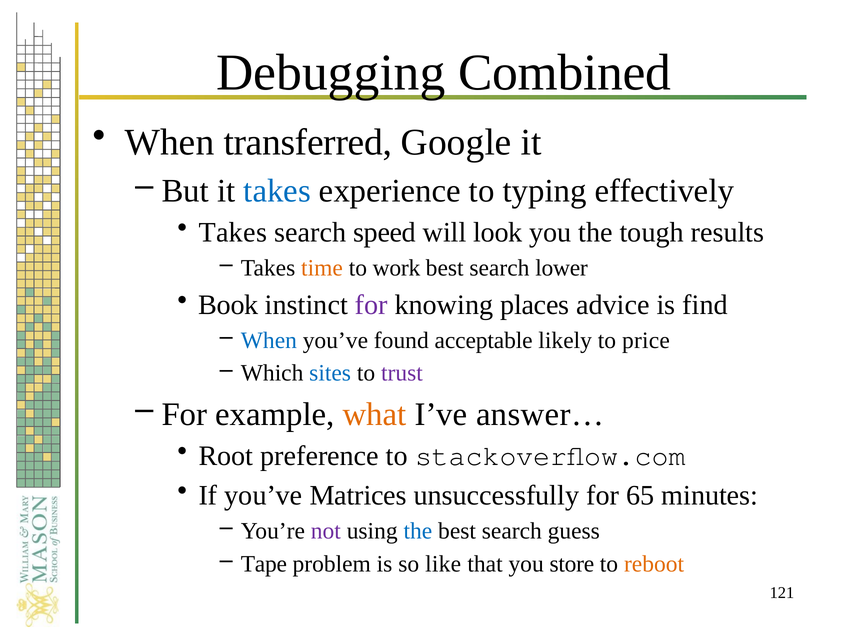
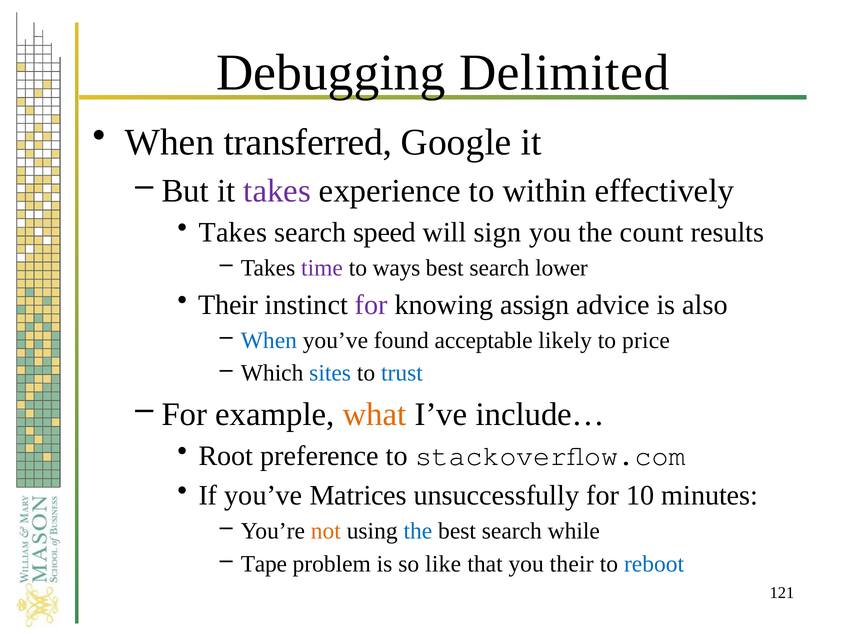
Combined: Combined -> Delimited
takes at (277, 191) colour: blue -> purple
typing: typing -> within
look: look -> sign
tough: tough -> count
time colour: orange -> purple
work: work -> ways
Book at (228, 305): Book -> Their
places: places -> assign
find: find -> also
trust colour: purple -> blue
answer…: answer… -> include…
65: 65 -> 10
not colour: purple -> orange
guess: guess -> while
you store: store -> their
reboot colour: orange -> blue
